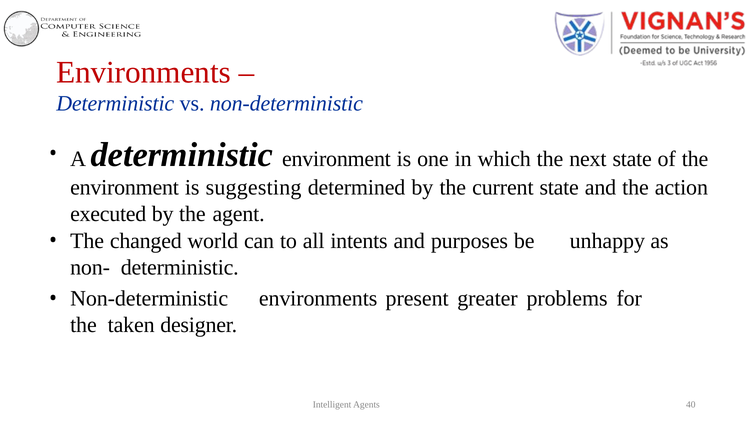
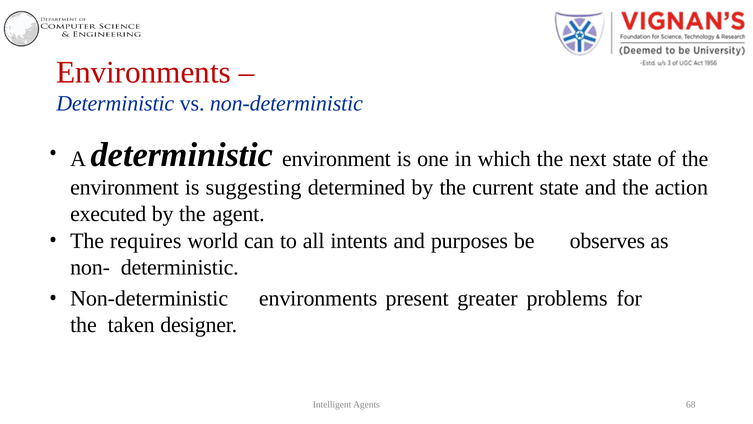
changed: changed -> requires
unhappy: unhappy -> observes
40: 40 -> 68
